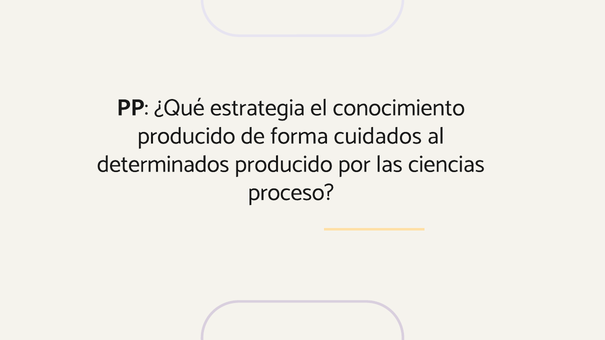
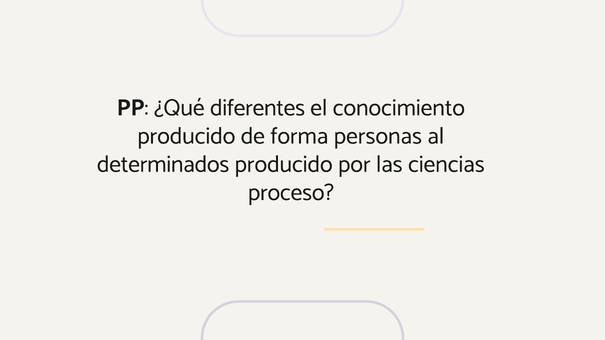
estrategia: estrategia -> diferentes
cuidados: cuidados -> personas
